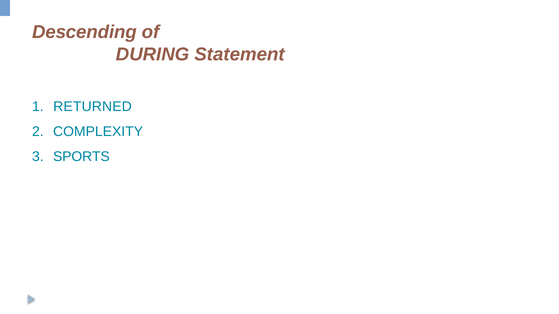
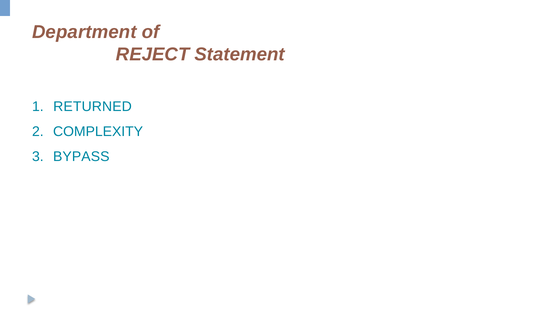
Descending: Descending -> Department
DURING: DURING -> REJECT
SPORTS: SPORTS -> BYPASS
